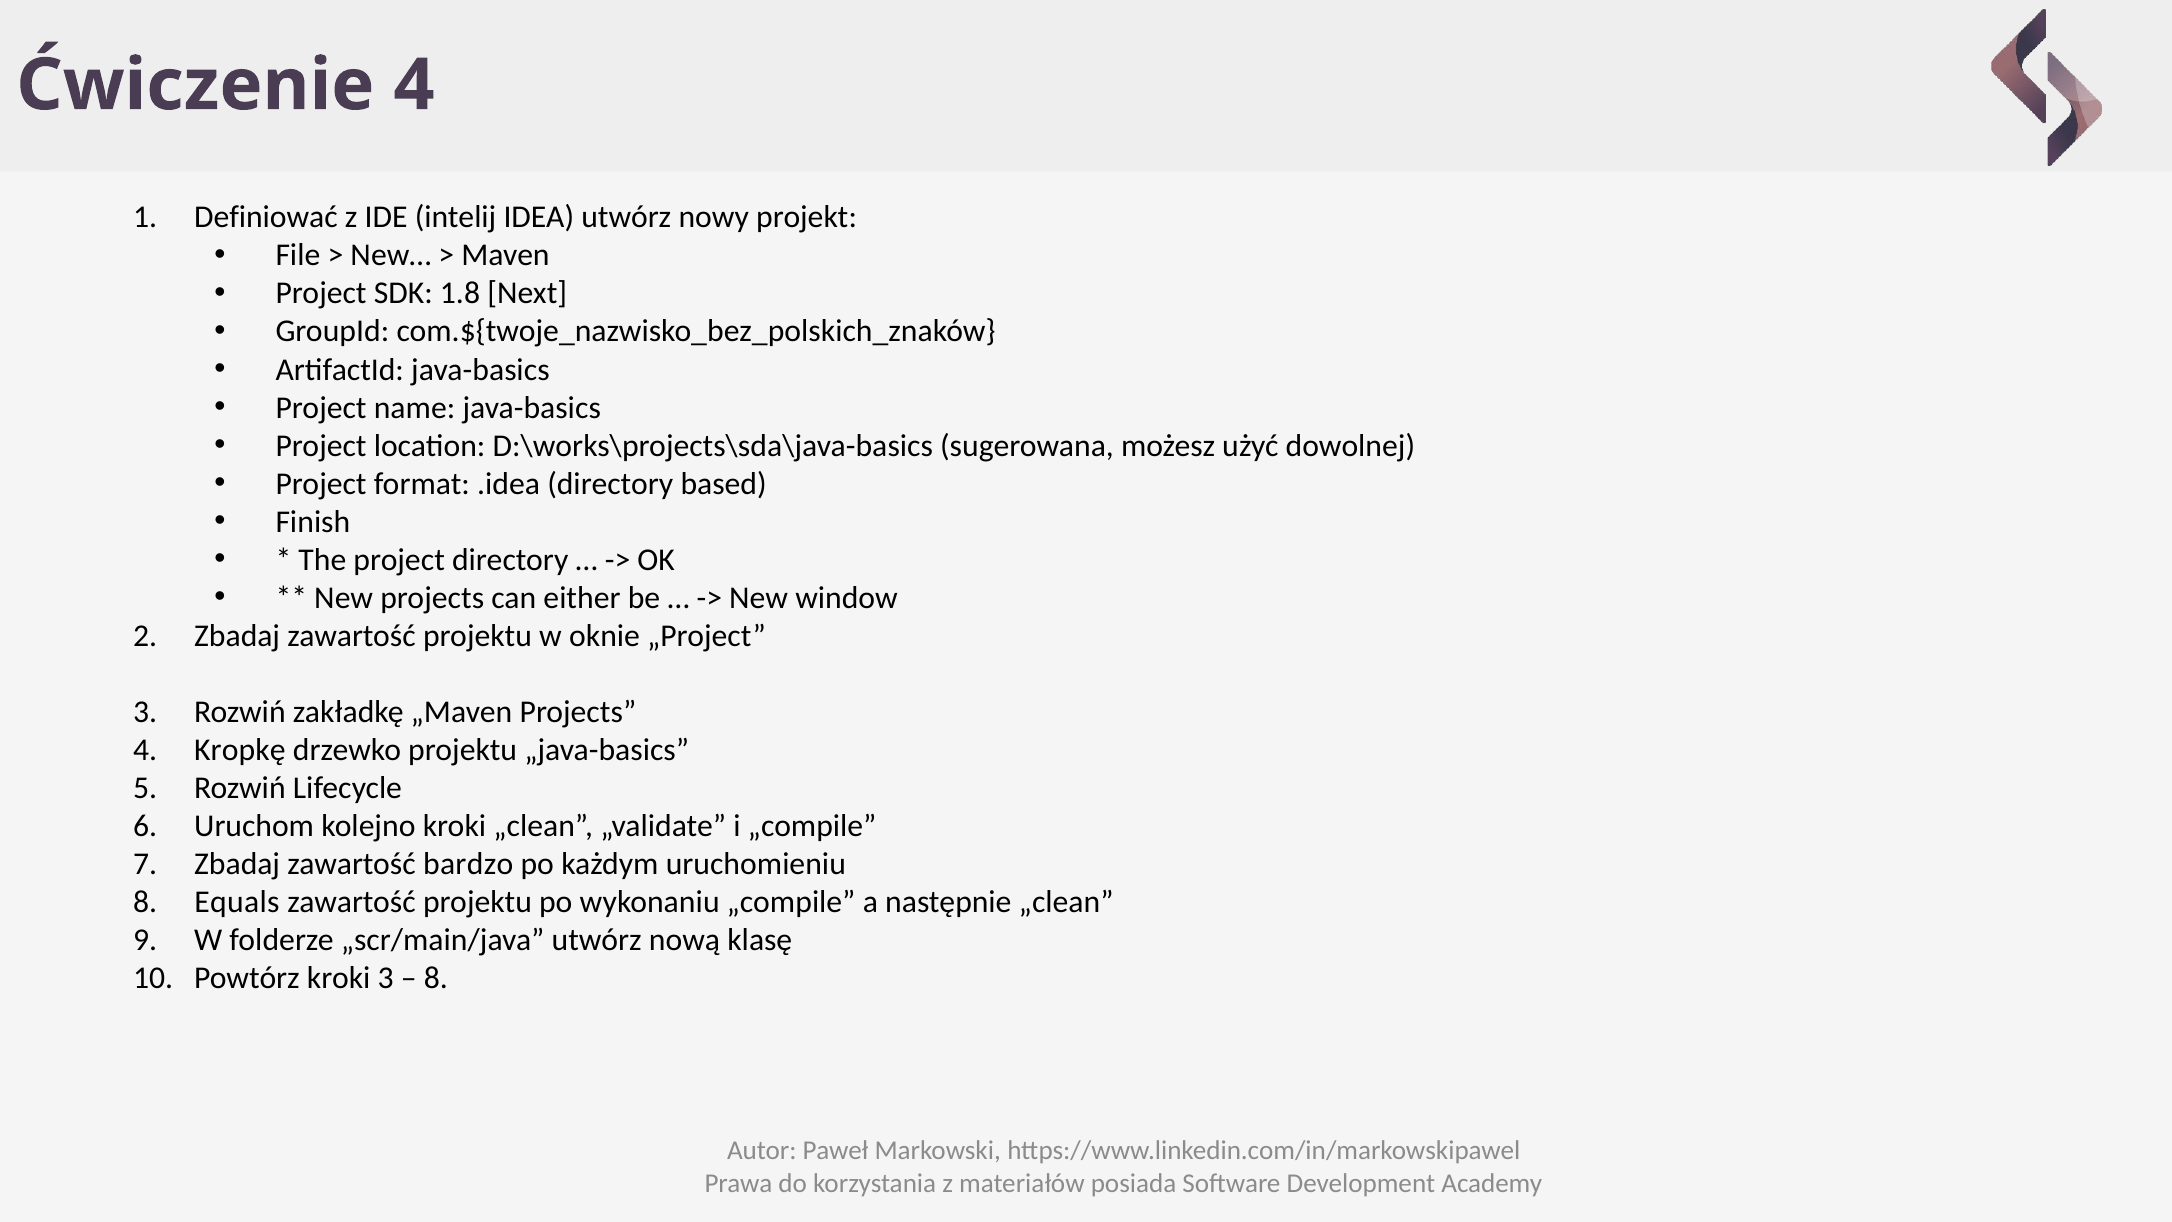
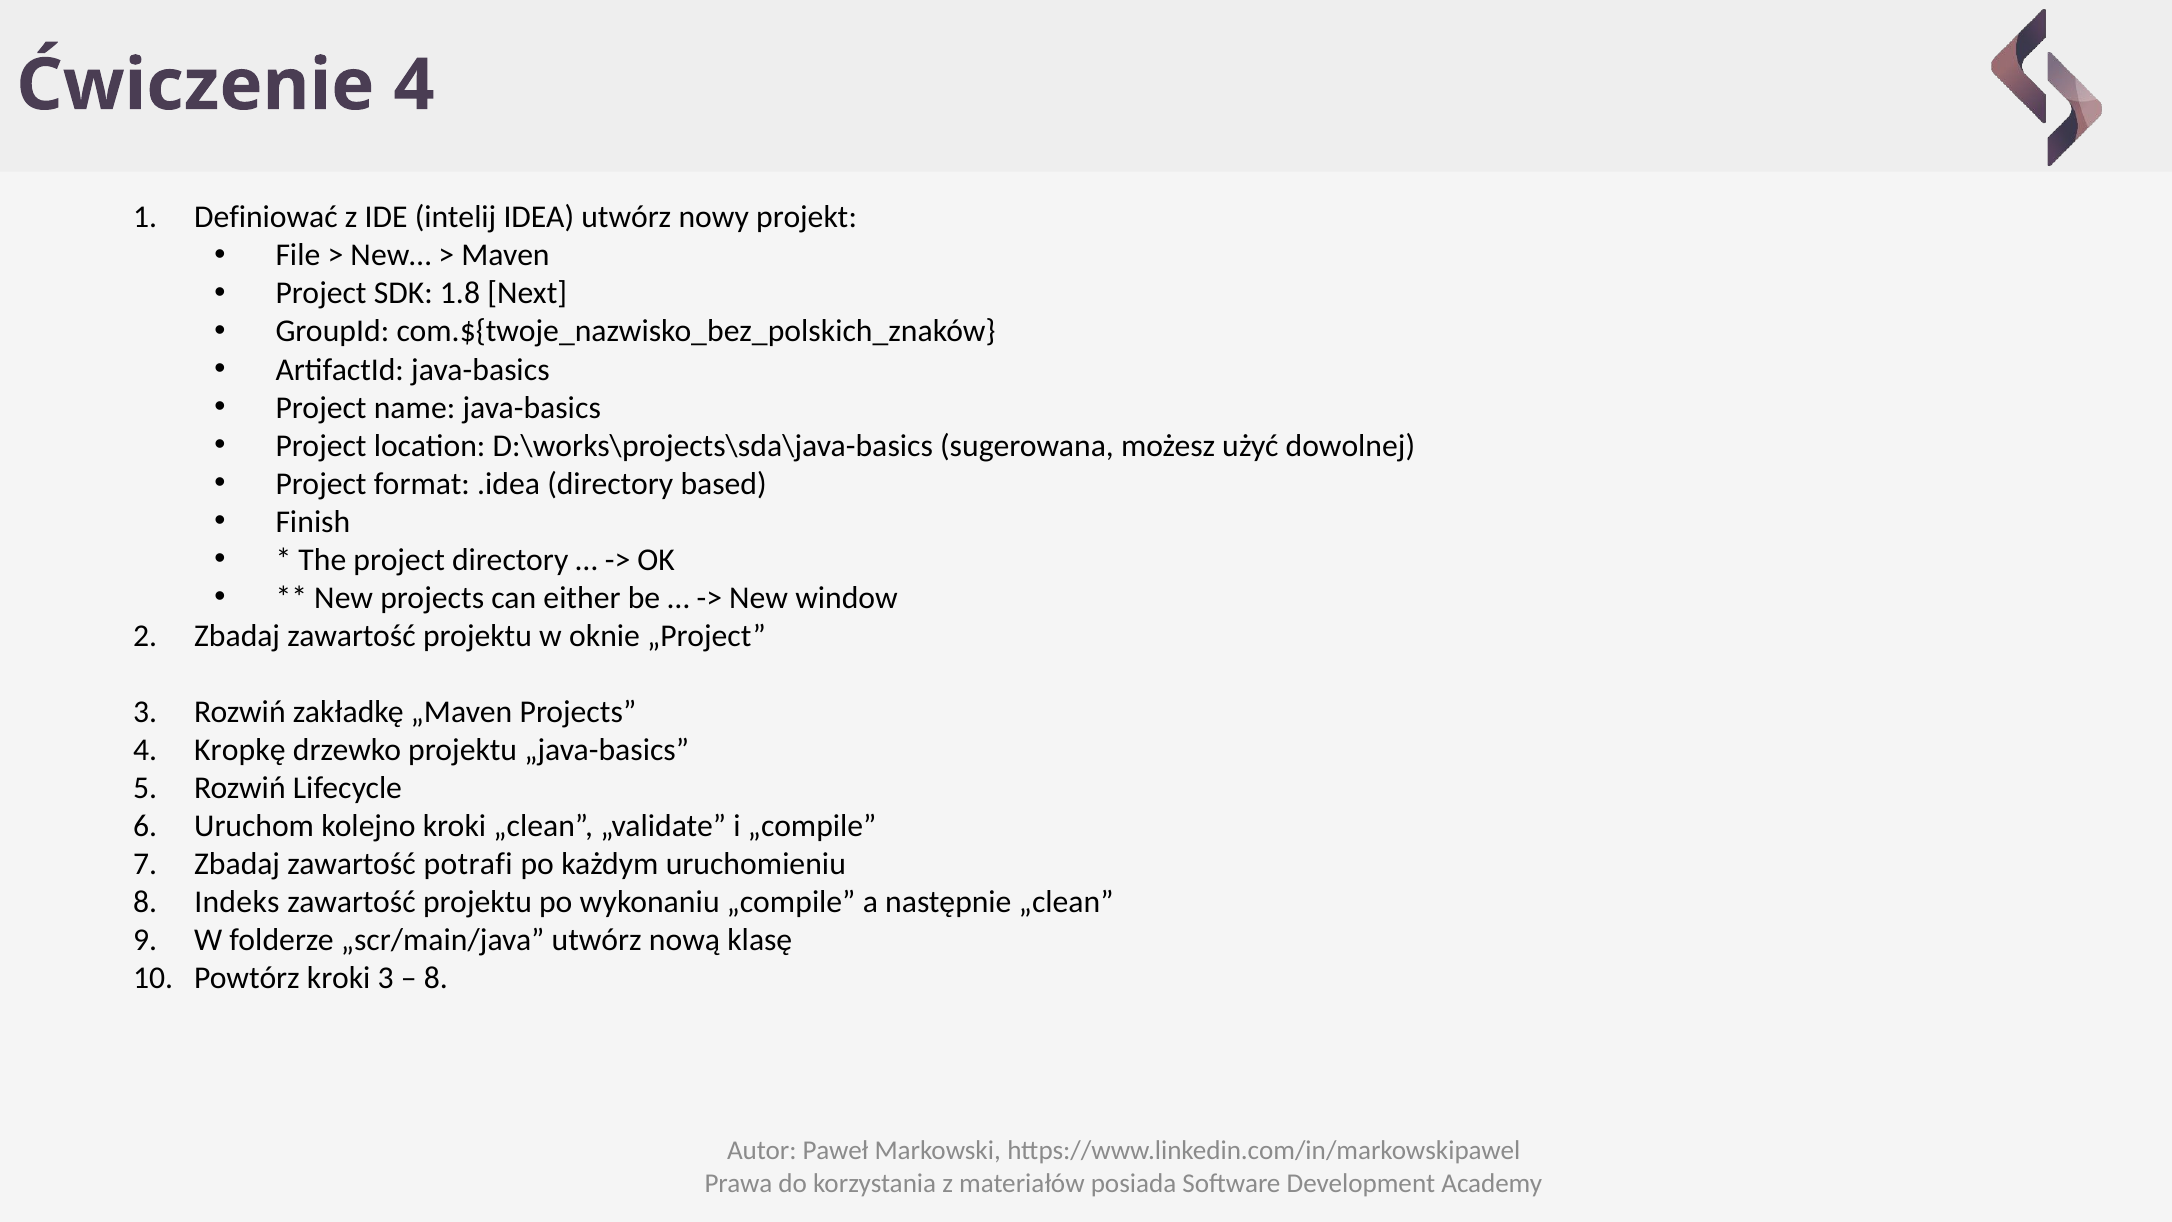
bardzo: bardzo -> potrafi
Equals: Equals -> Indeks
